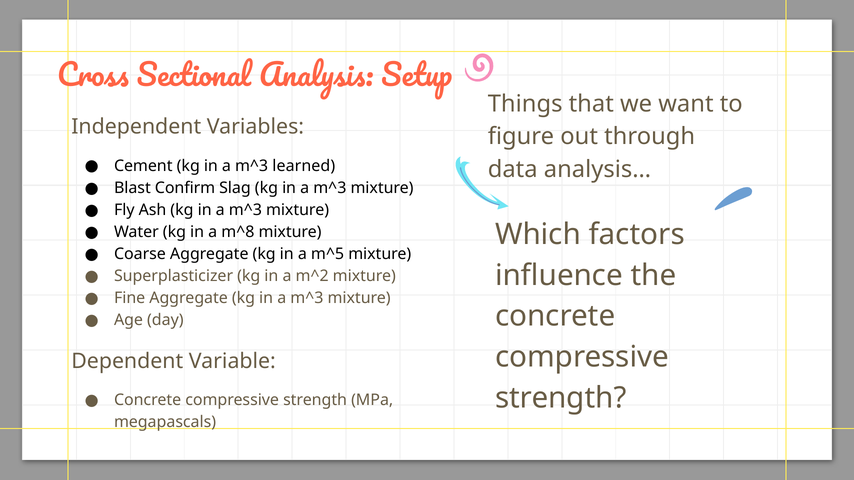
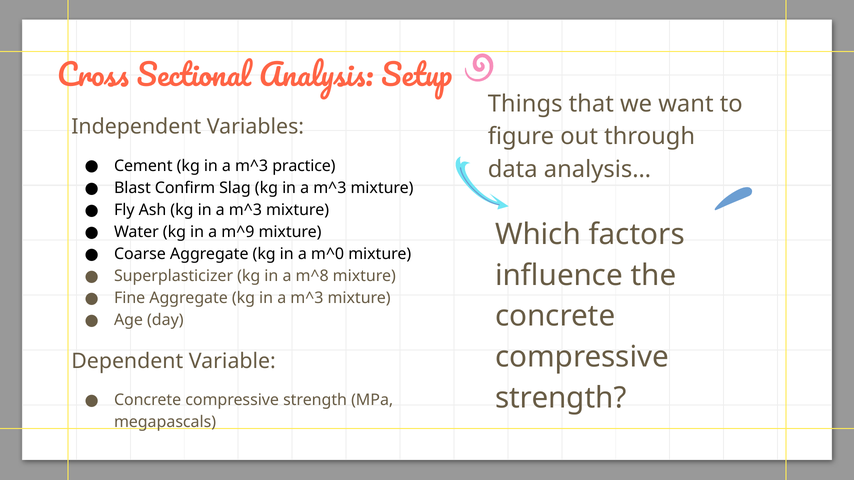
learned: learned -> practice
m^8: m^8 -> m^9
m^5: m^5 -> m^0
m^2: m^2 -> m^8
